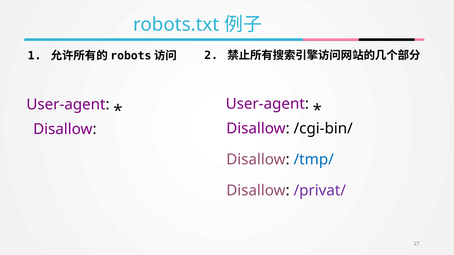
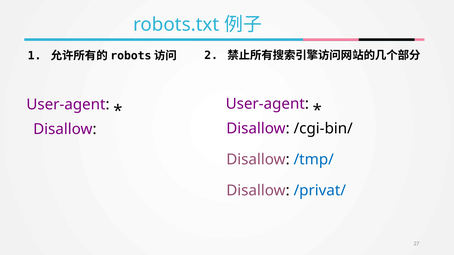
/privat/ colour: purple -> blue
